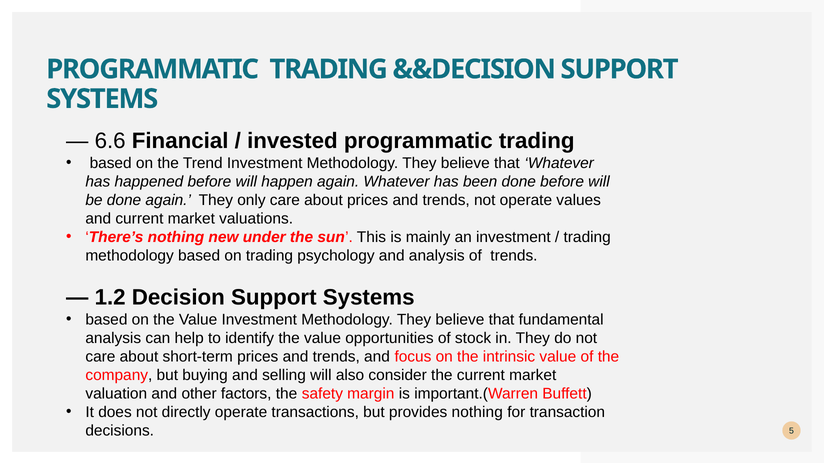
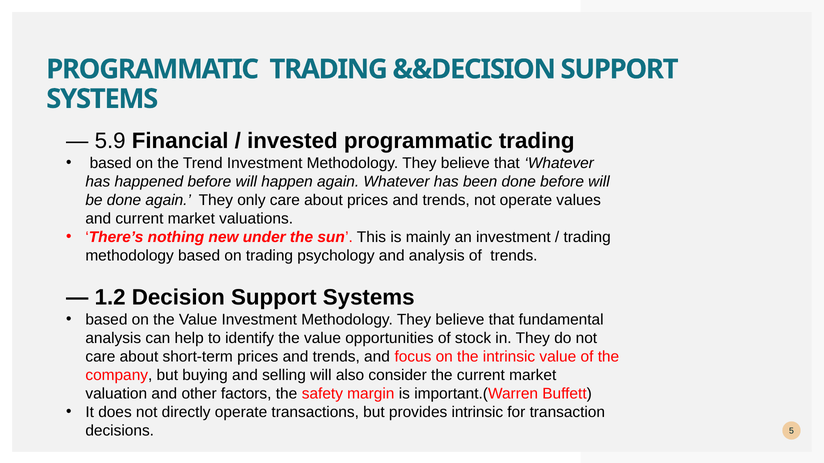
6.6: 6.6 -> 5.9
provides nothing: nothing -> intrinsic
